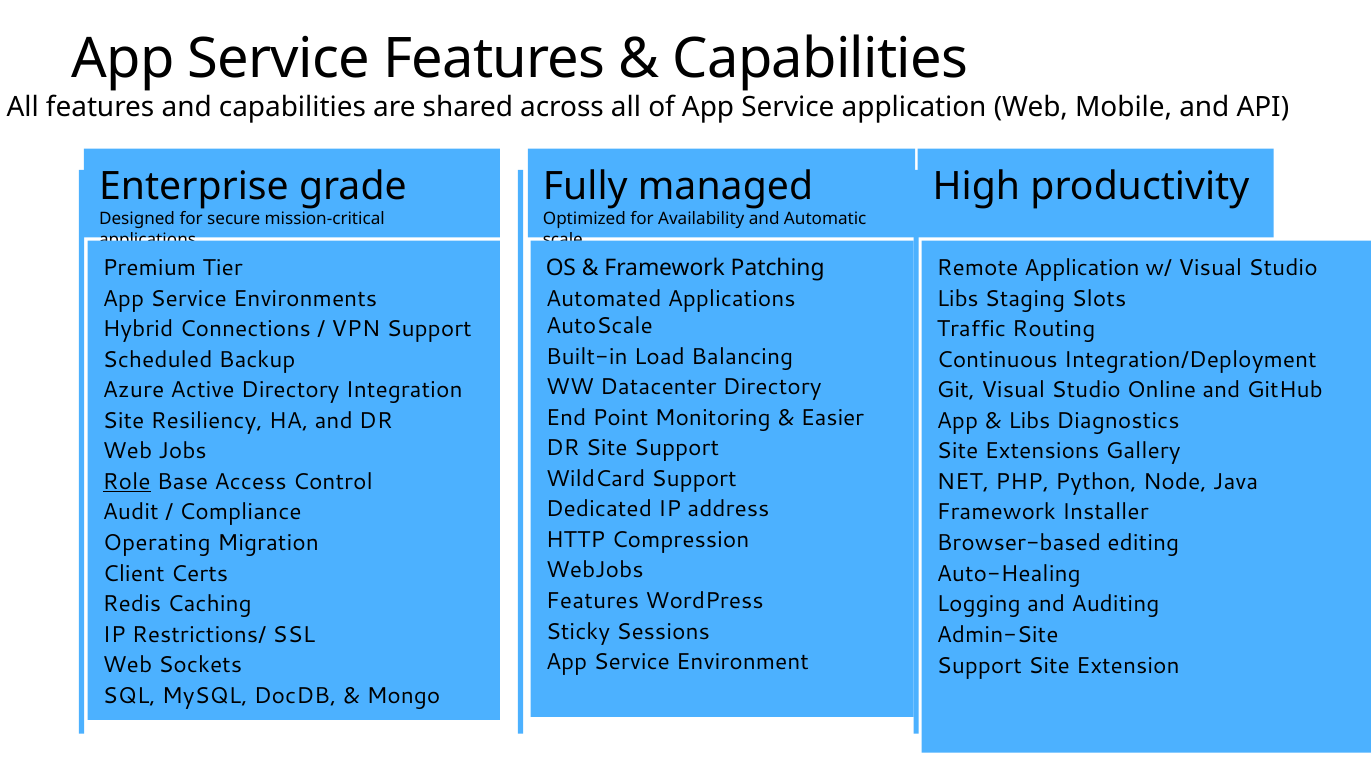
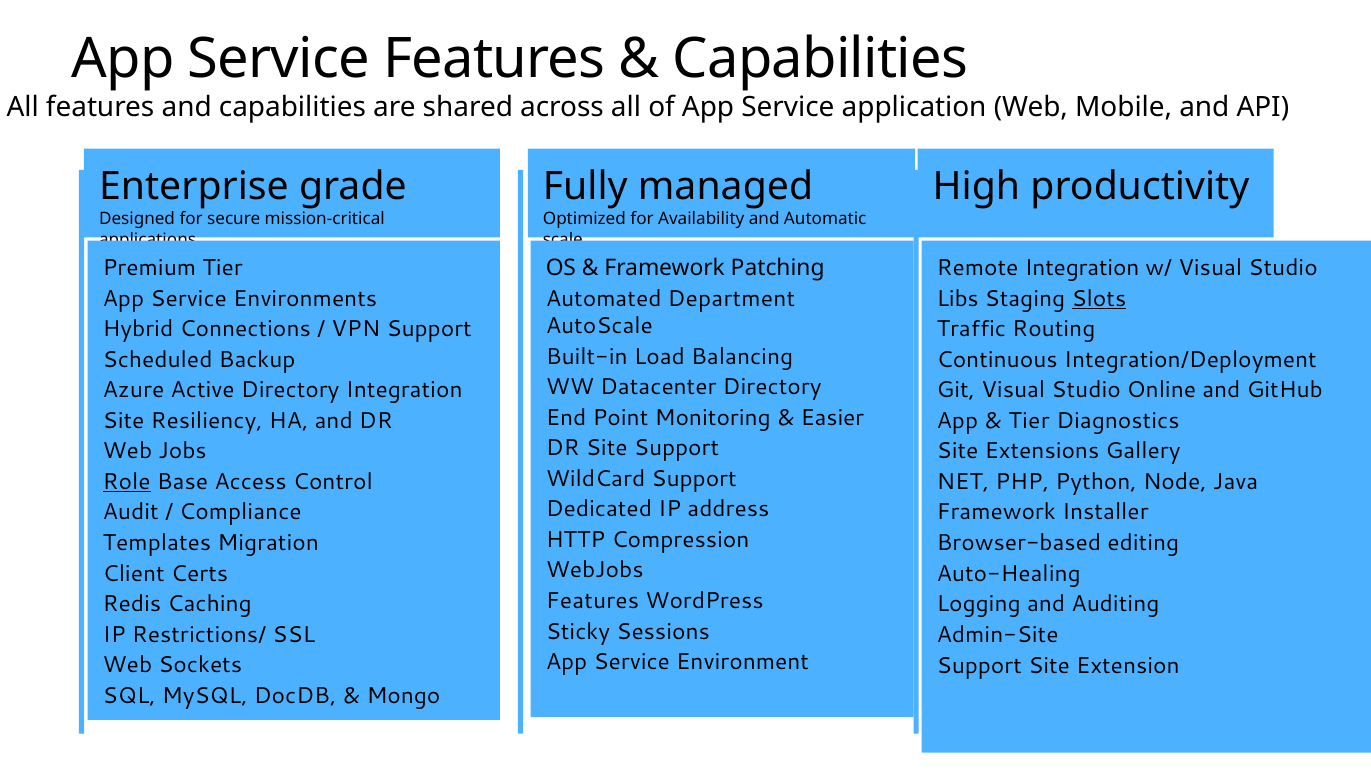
Remote Application: Application -> Integration
Automated Applications: Applications -> Department
Slots underline: none -> present
Libs at (1029, 421): Libs -> Tier
Operating: Operating -> Templates
